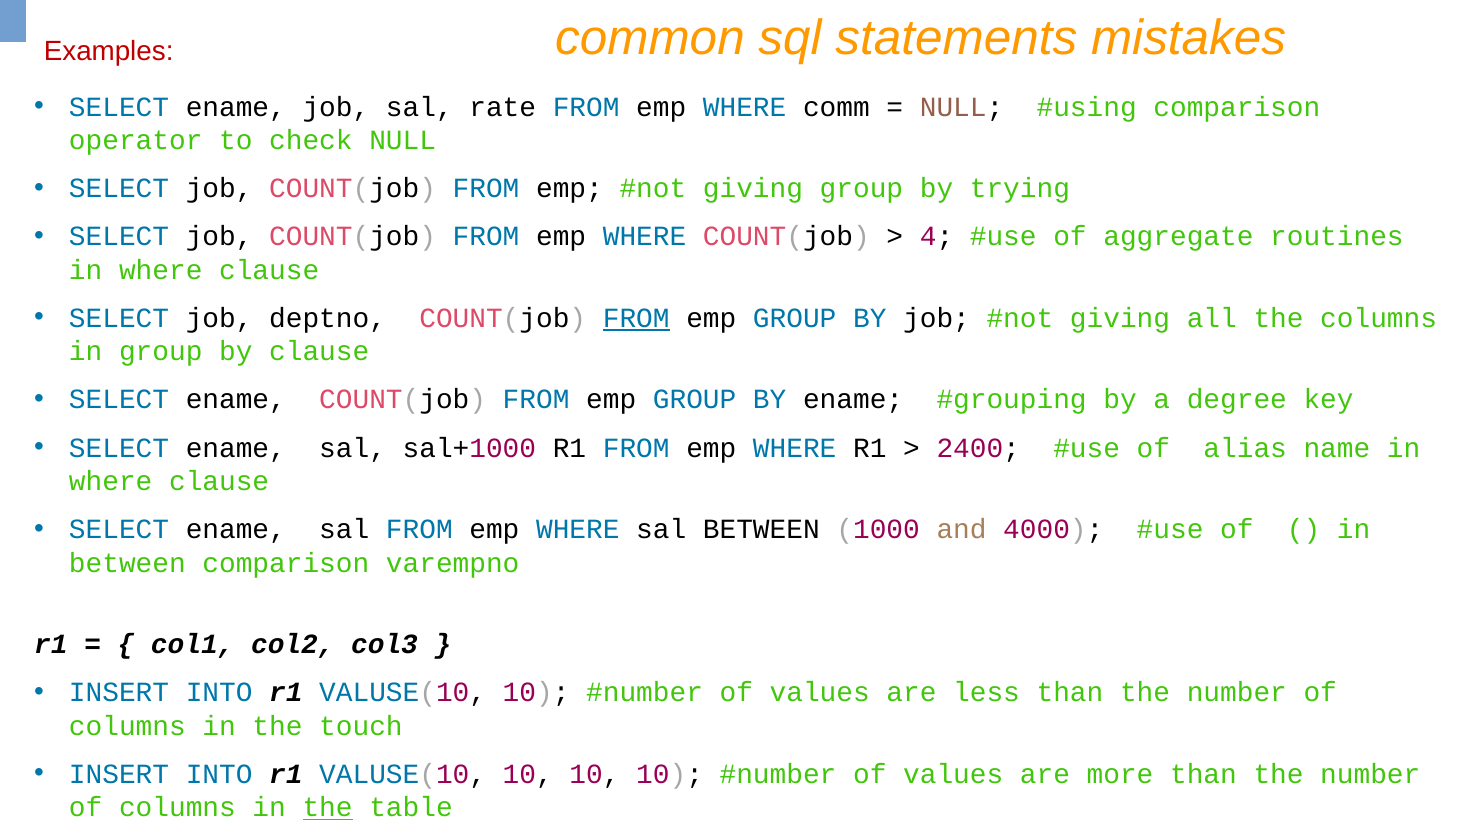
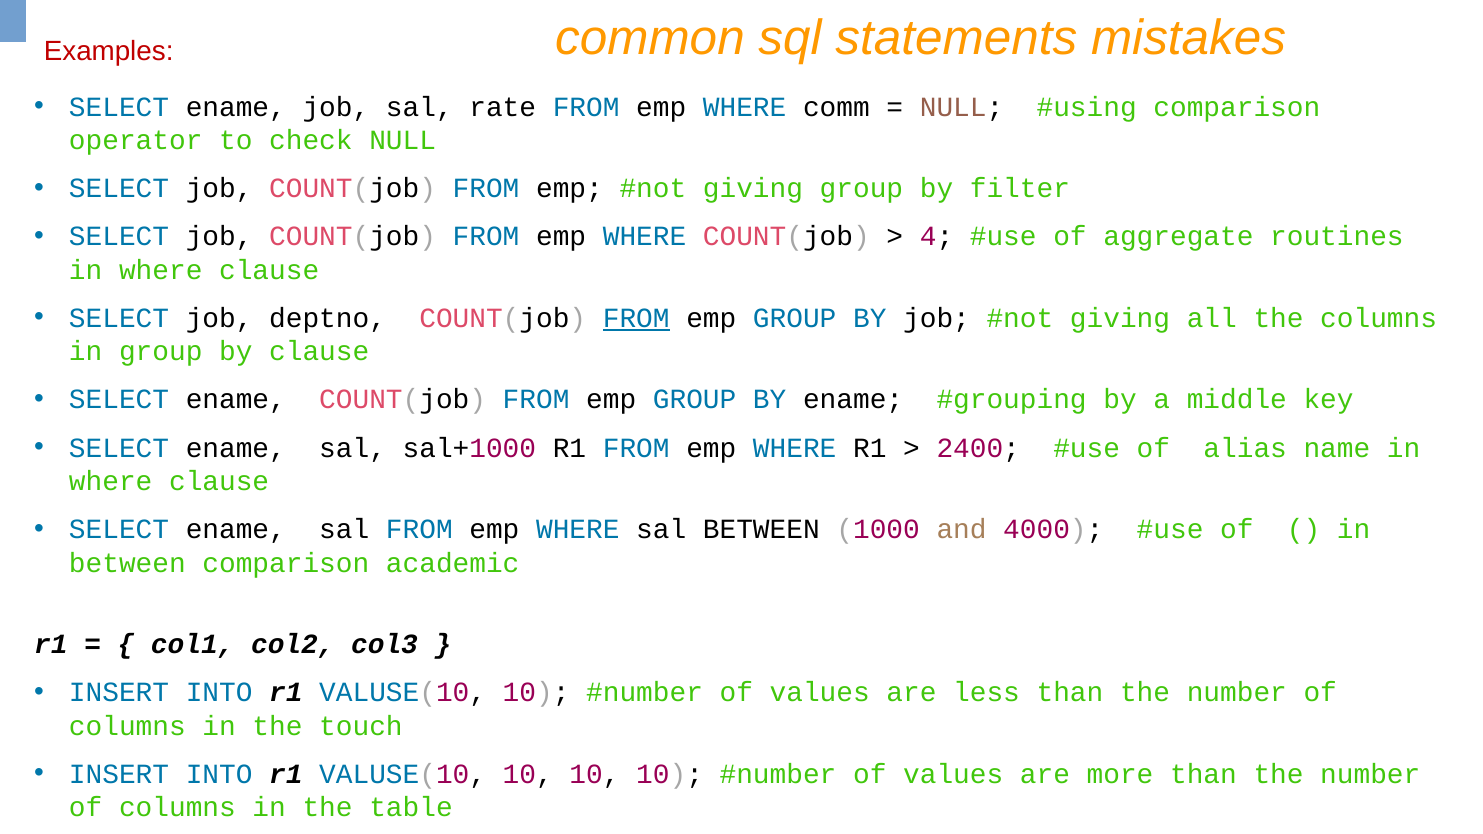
trying: trying -> filter
degree: degree -> middle
varempno: varempno -> academic
the at (328, 808) underline: present -> none
